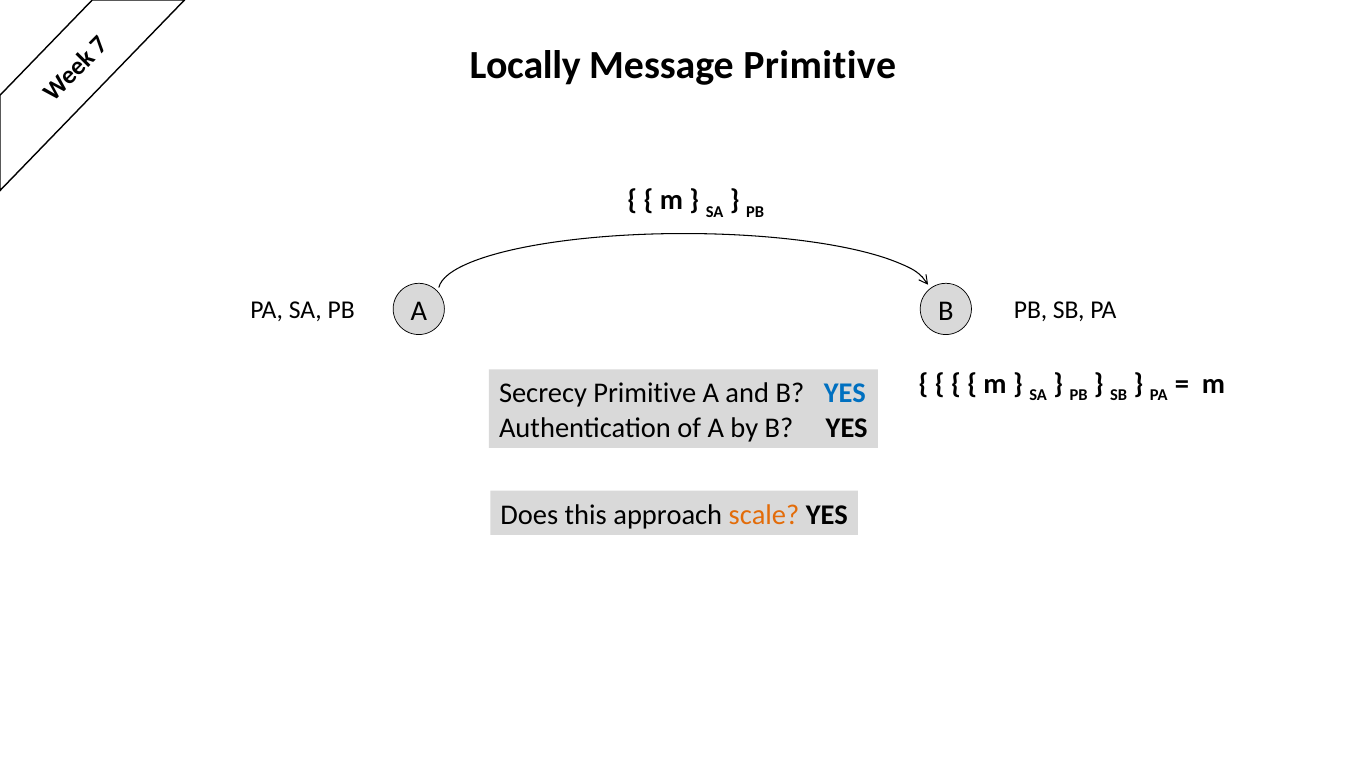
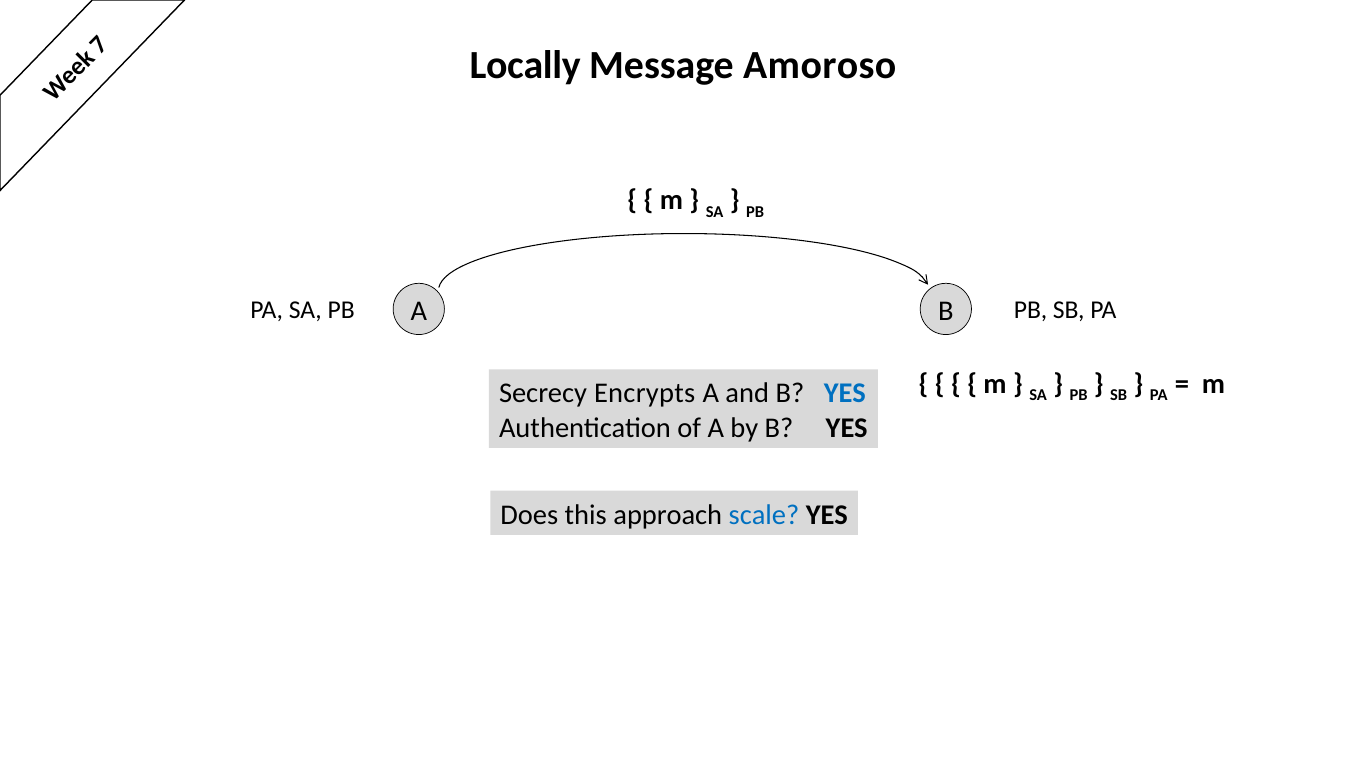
Message Primitive: Primitive -> Amoroso
Secrecy Primitive: Primitive -> Encrypts
scale colour: orange -> blue
